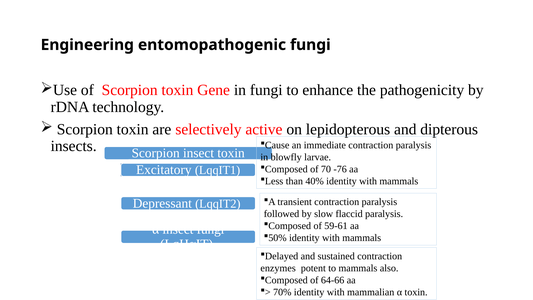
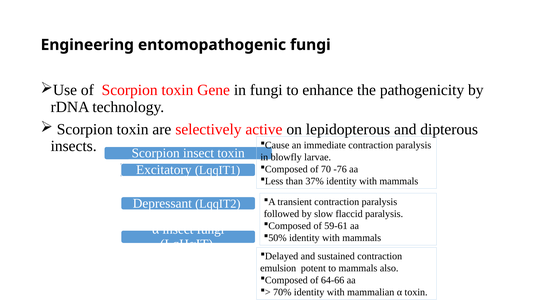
40%: 40% -> 37%
enzymes: enzymes -> emulsion
